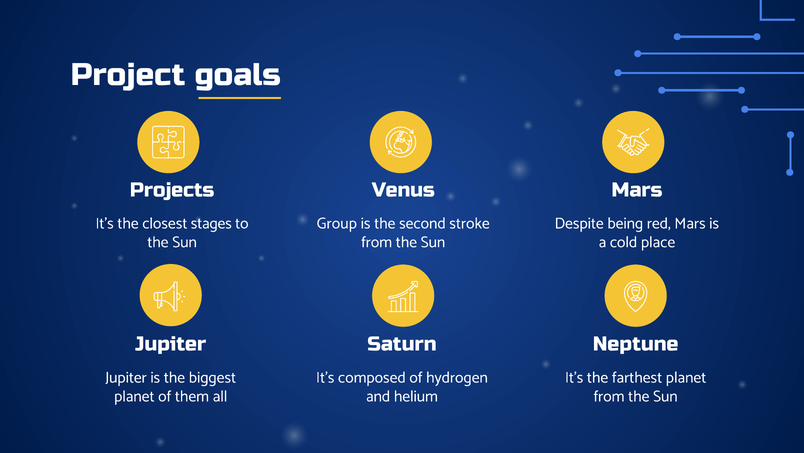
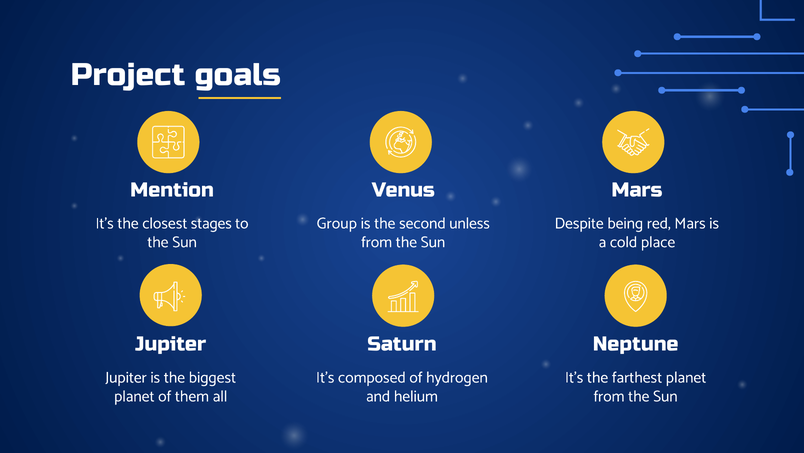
Projects: Projects -> Mention
stroke: stroke -> unless
